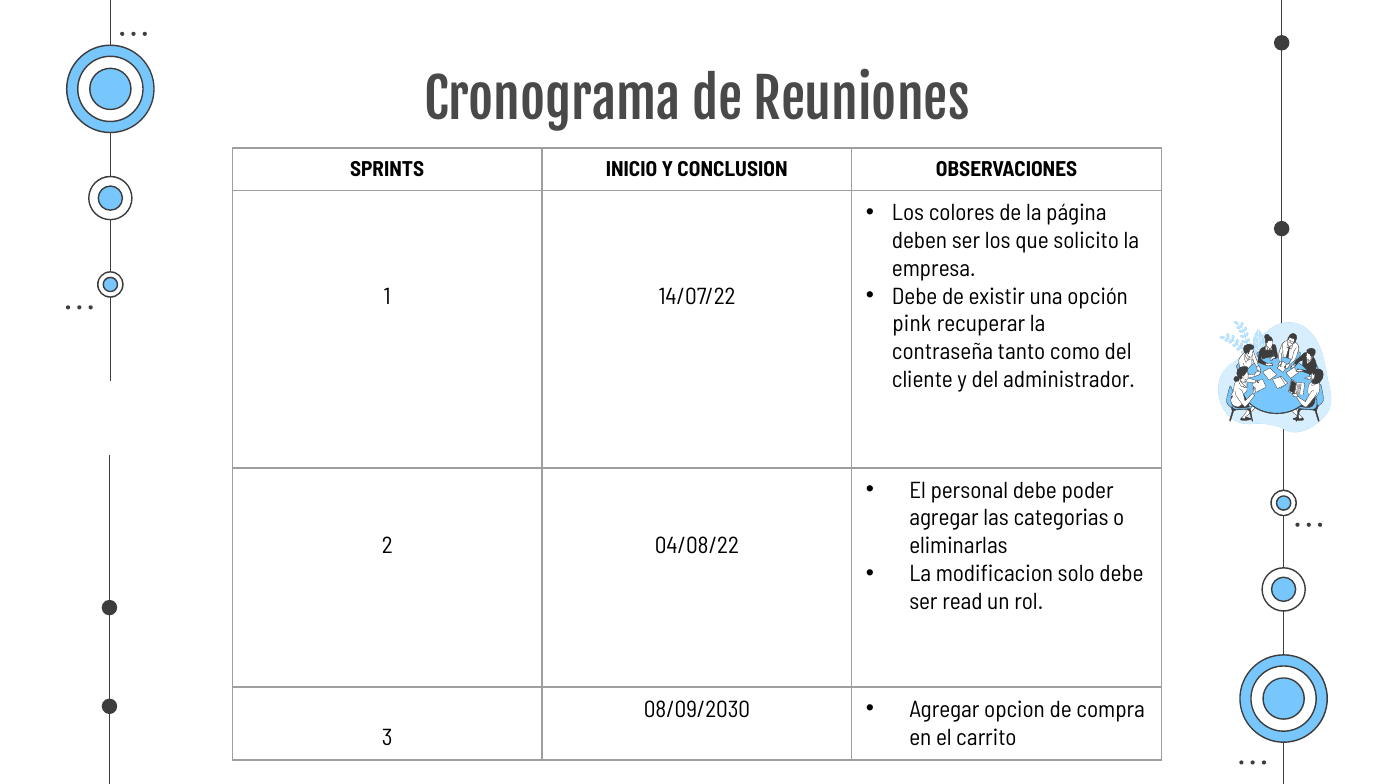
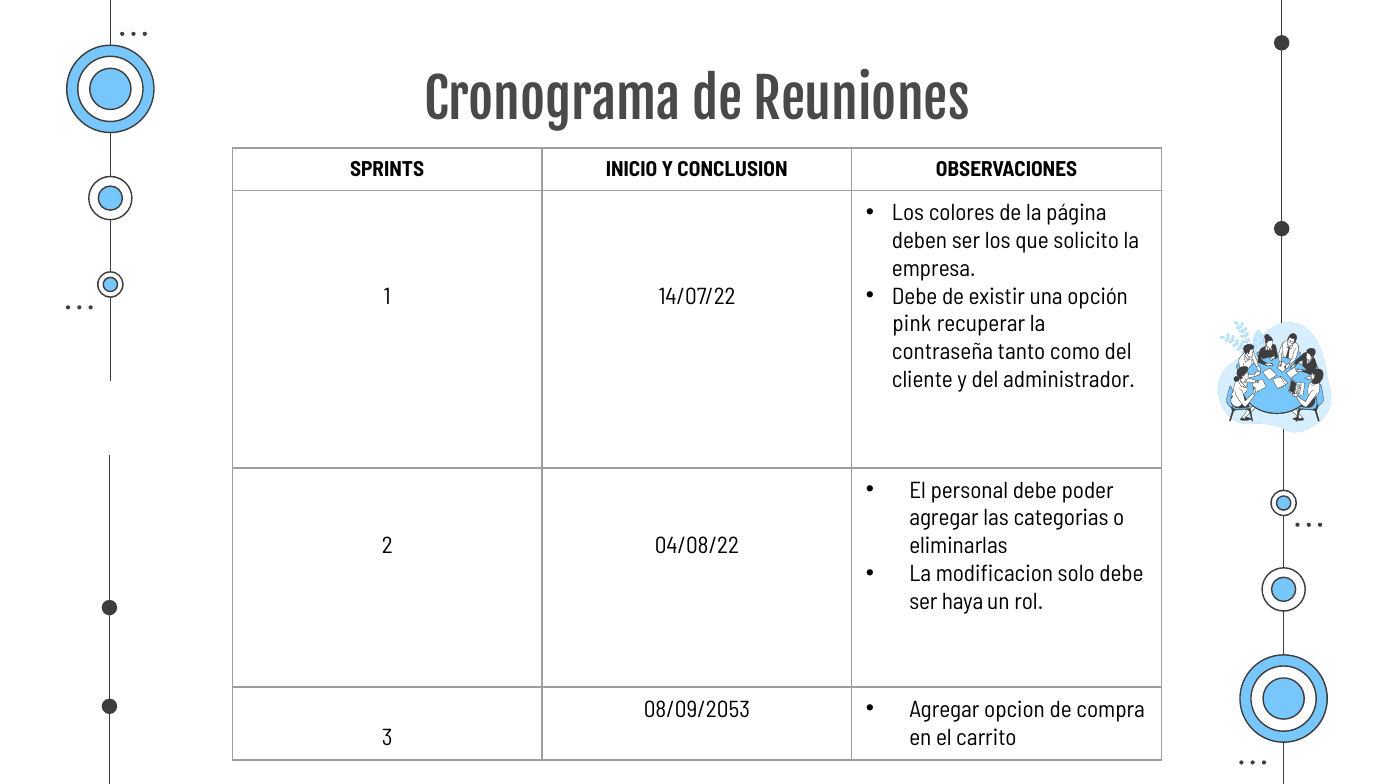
read: read -> haya
08/09/2030: 08/09/2030 -> 08/09/2053
